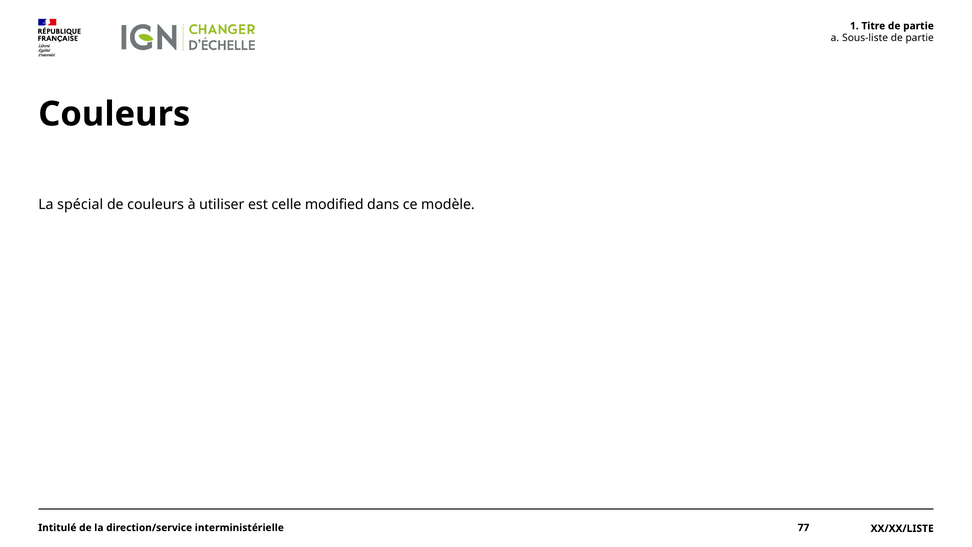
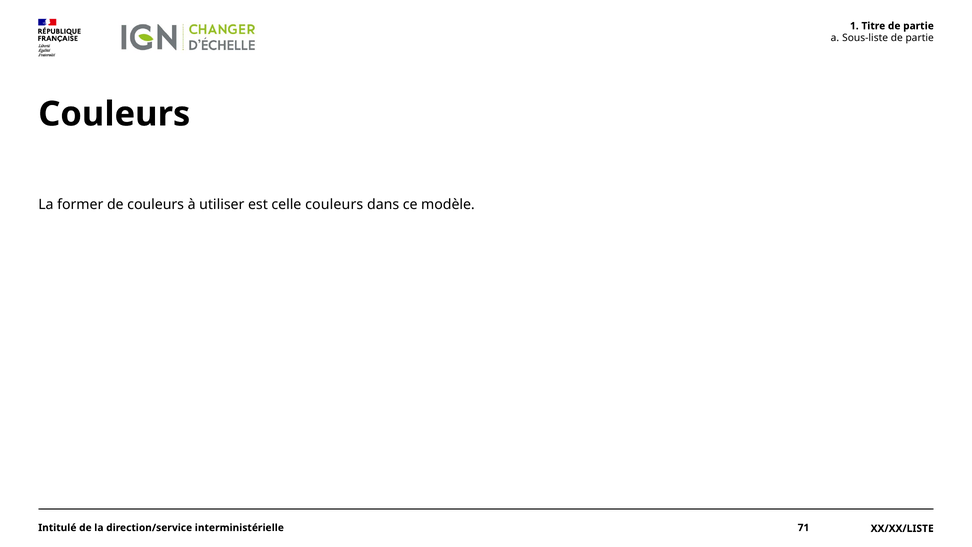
spécial: spécial -> former
celle modified: modified -> couleurs
77: 77 -> 71
